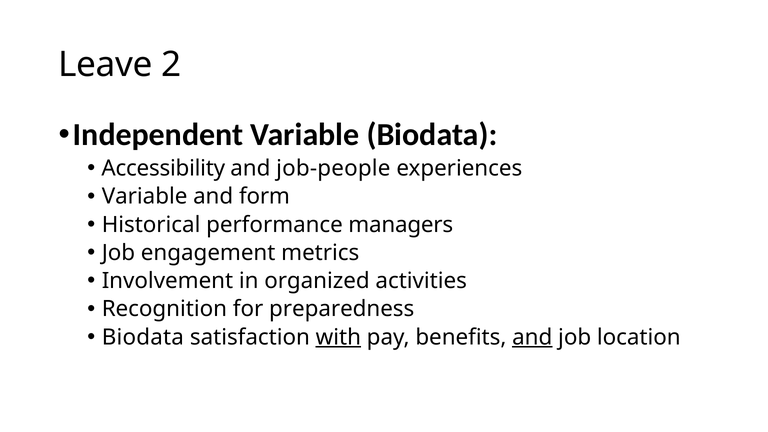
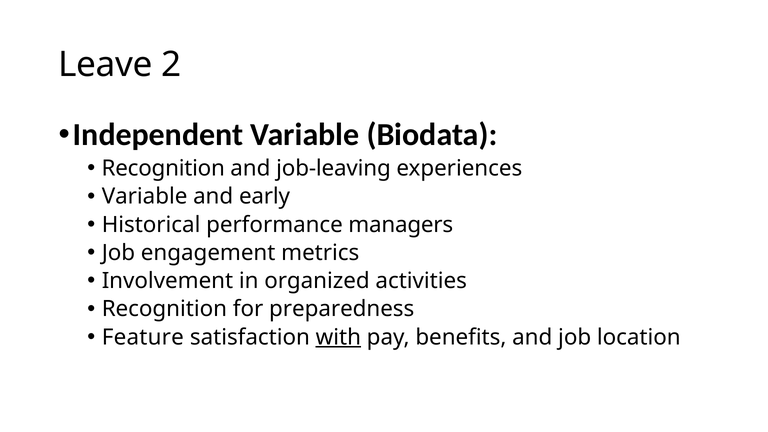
Accessibility at (163, 168): Accessibility -> Recognition
job-people: job-people -> job-leaving
form: form -> early
Biodata at (143, 337): Biodata -> Feature
and at (532, 337) underline: present -> none
